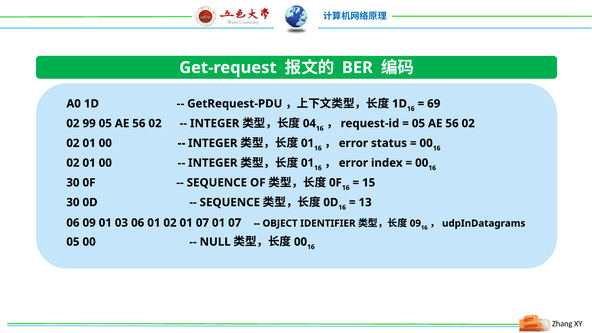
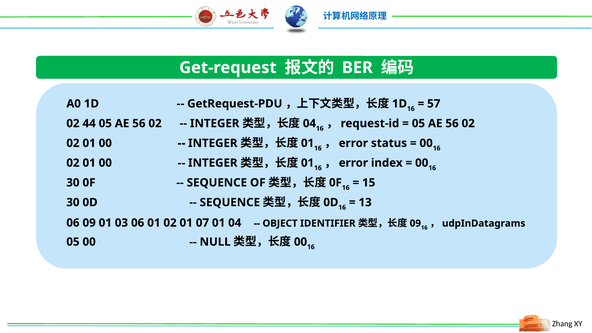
69: 69 -> 57
99: 99 -> 44
07 01 07: 07 -> 04
